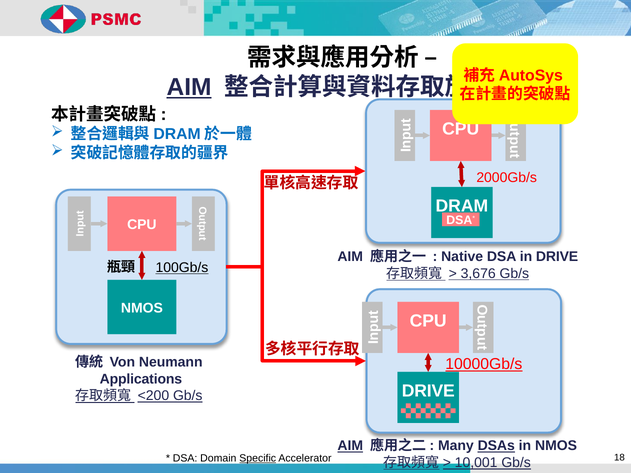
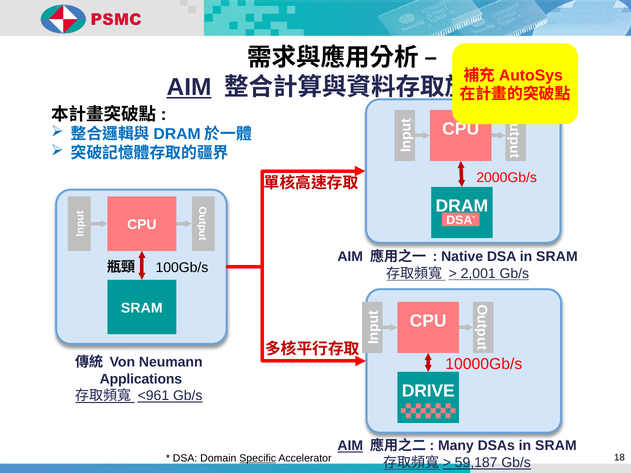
DSA in DRIVE: DRIVE -> SRAM
100Gb/s underline: present -> none
3,676: 3,676 -> 2,001
NMOS at (142, 308): NMOS -> SRAM
10000Gb/s underline: present -> none
<200: <200 -> <961
DSAs underline: present -> none
NMOS at (556, 446): NMOS -> SRAM
10,001: 10,001 -> 59,187
